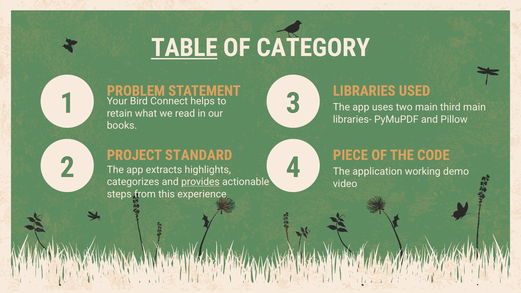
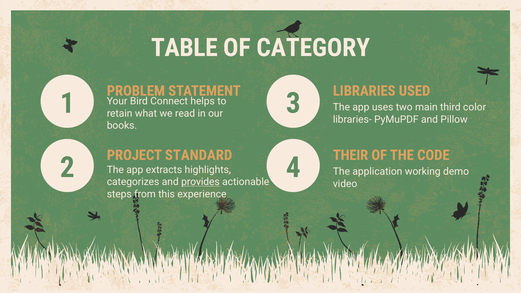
TABLE underline: present -> none
third main: main -> color
PIECE: PIECE -> THEIR
